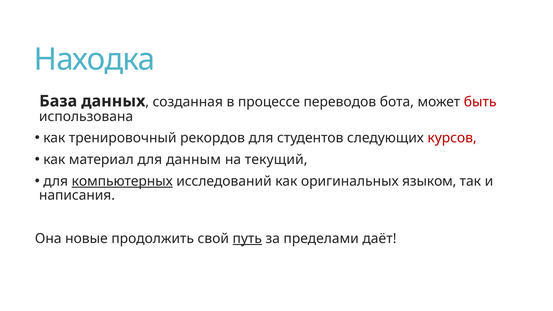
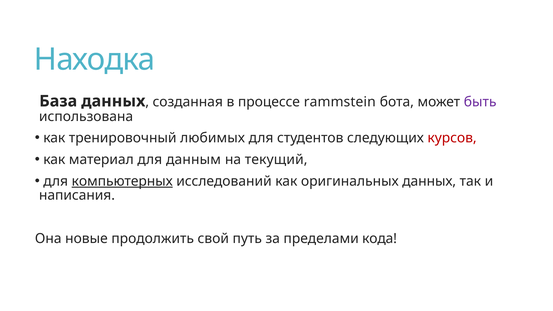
переводов: переводов -> rammstein
быть colour: red -> purple
рекордов: рекордов -> любимых
оригинальных языком: языком -> данных
путь underline: present -> none
даёт: даёт -> кода
